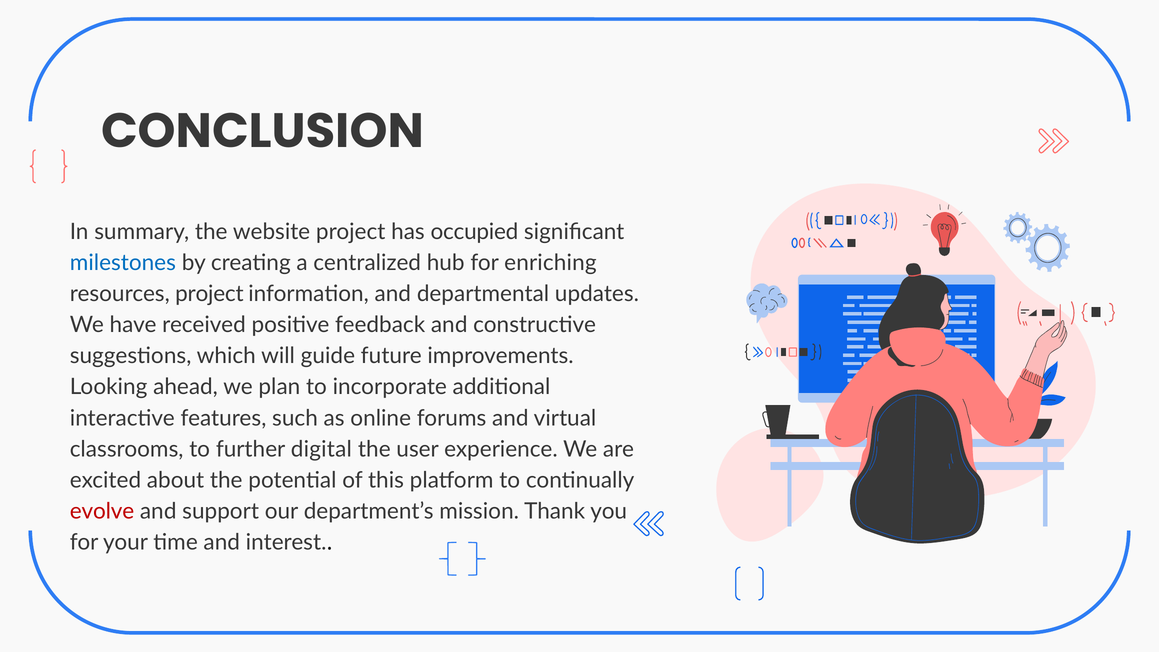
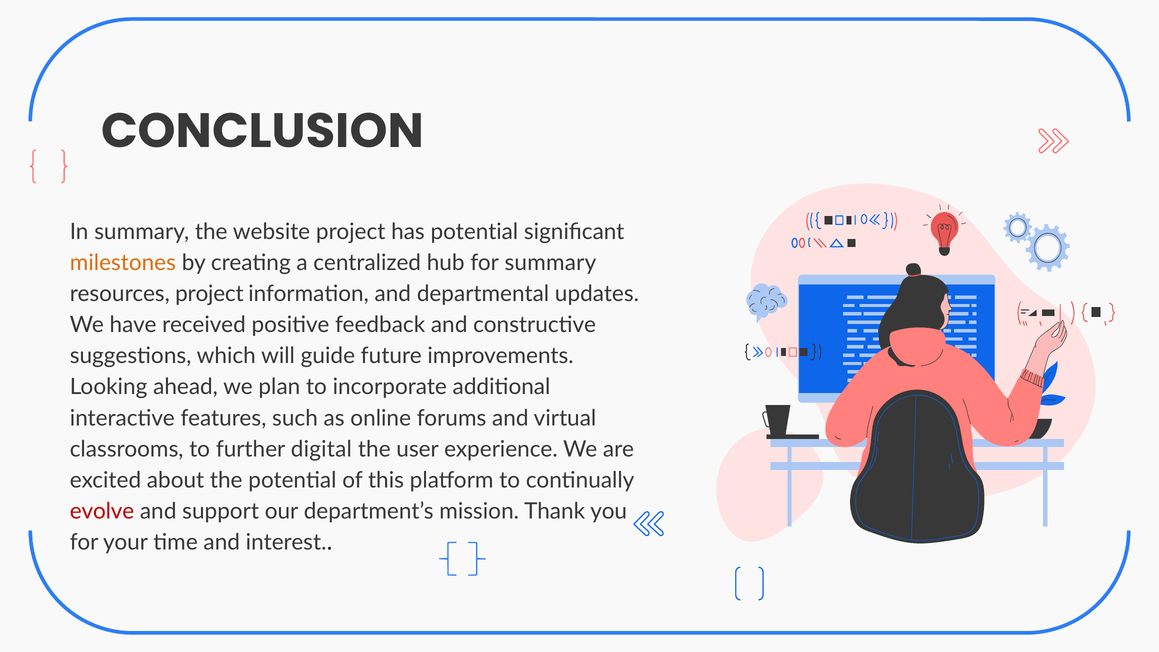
has occupied: occupied -> potential
milestones colour: blue -> orange
for enriching: enriching -> summary
